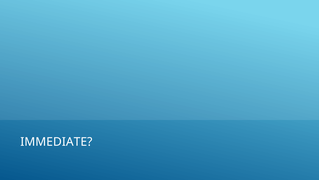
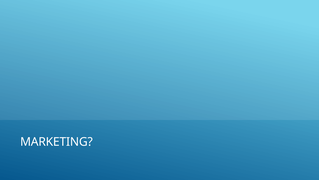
IMMEDIATE: IMMEDIATE -> MARKETING
